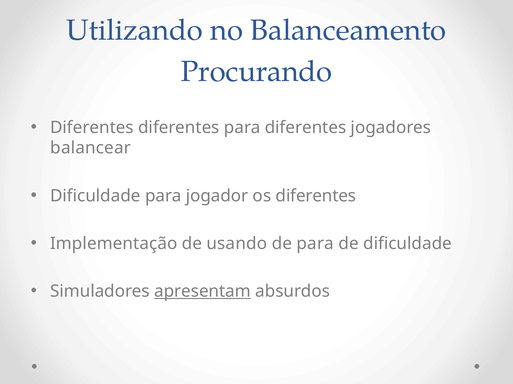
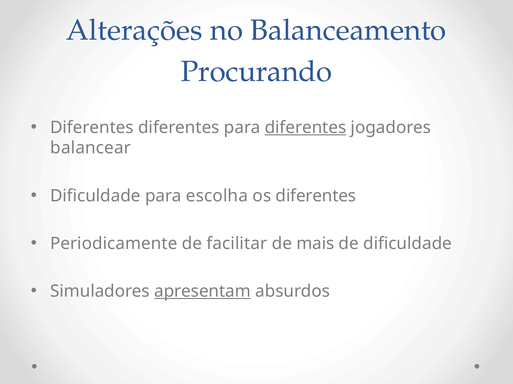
Utilizando: Utilizando -> Alterações
diferentes at (305, 128) underline: none -> present
jogador: jogador -> escolha
Implementação: Implementação -> Periodicamente
usando: usando -> facilitar
de para: para -> mais
